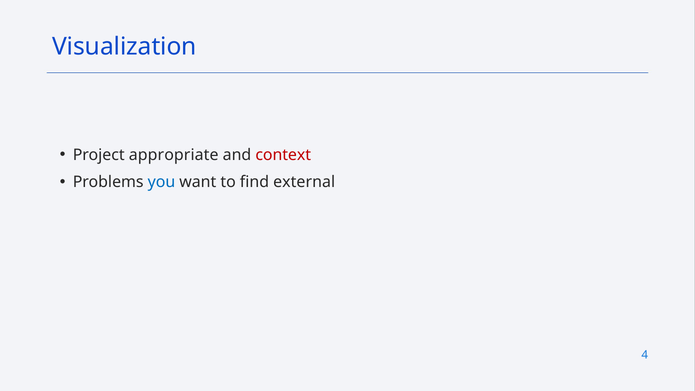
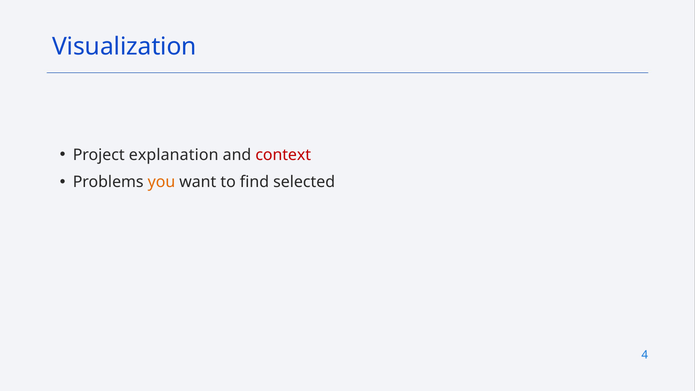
appropriate: appropriate -> explanation
you colour: blue -> orange
external: external -> selected
